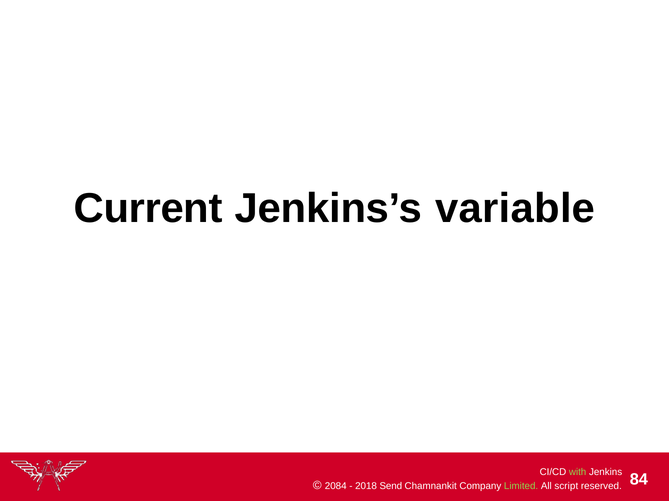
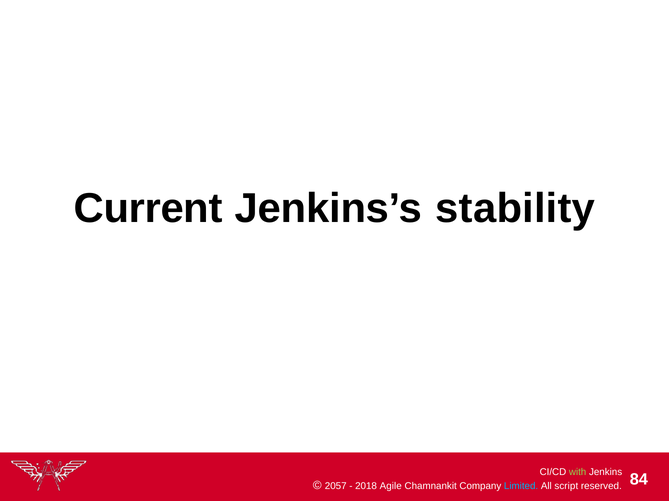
variable: variable -> stability
2084: 2084 -> 2057
Send: Send -> Agile
Limited colour: light green -> light blue
